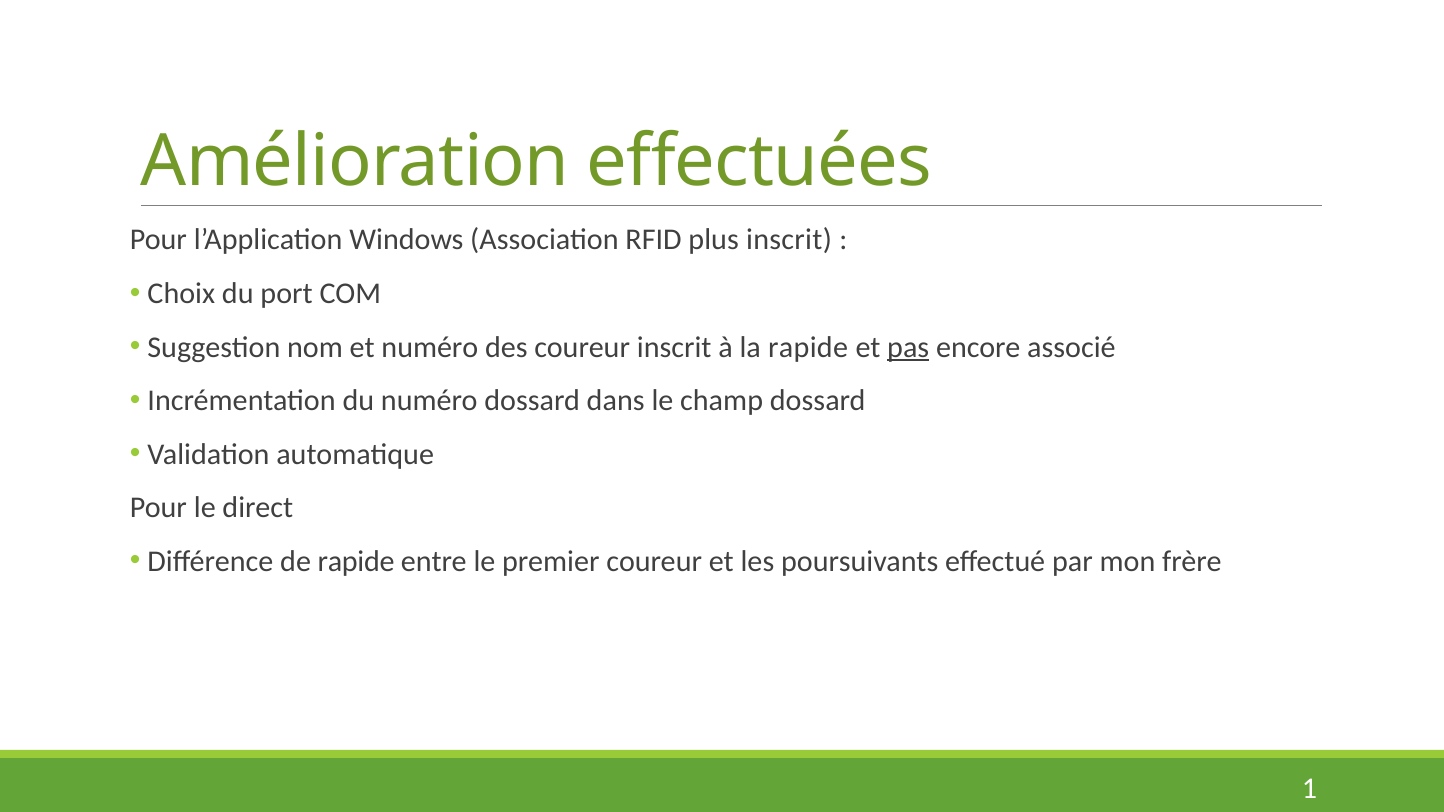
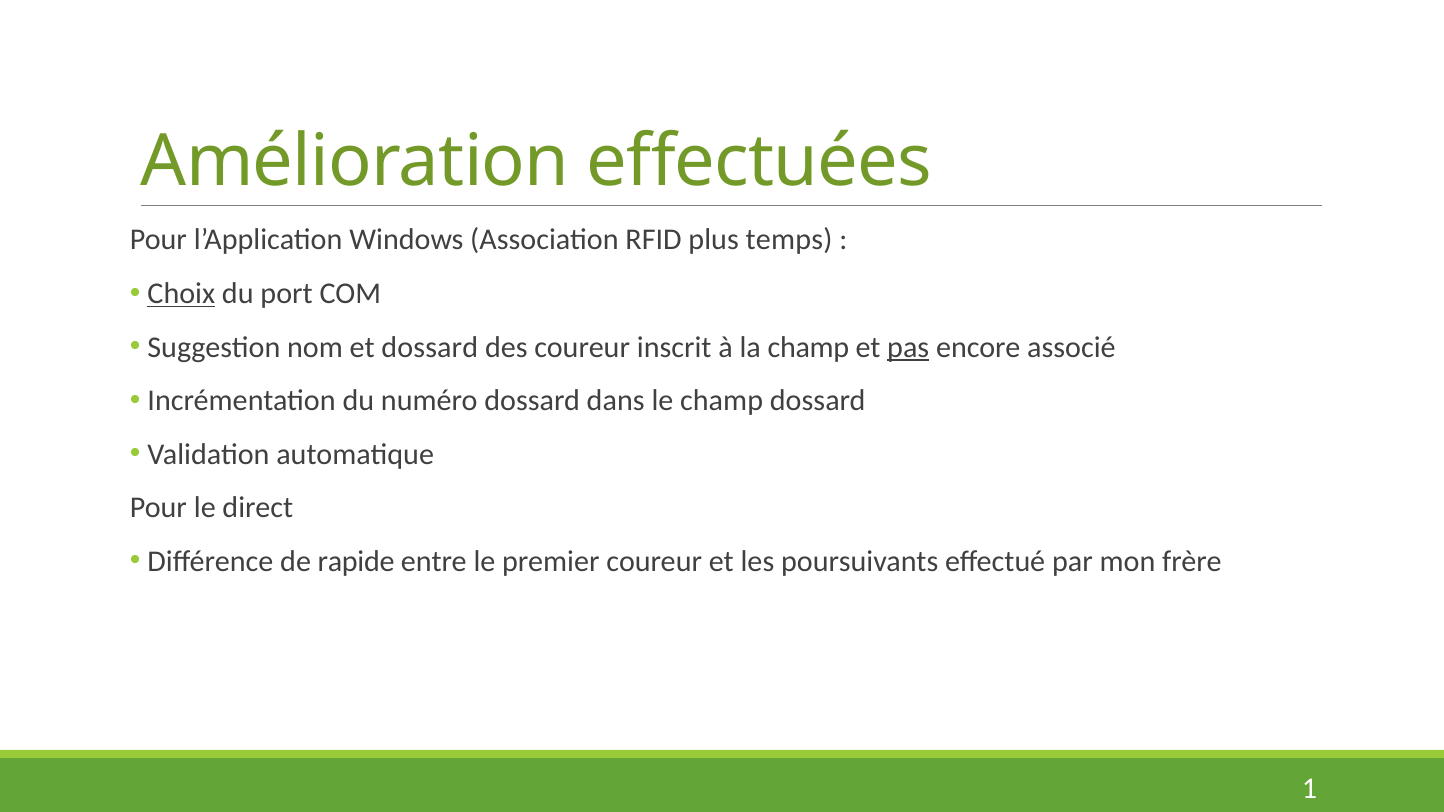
plus inscrit: inscrit -> temps
Choix underline: none -> present
et numéro: numéro -> dossard
la rapide: rapide -> champ
